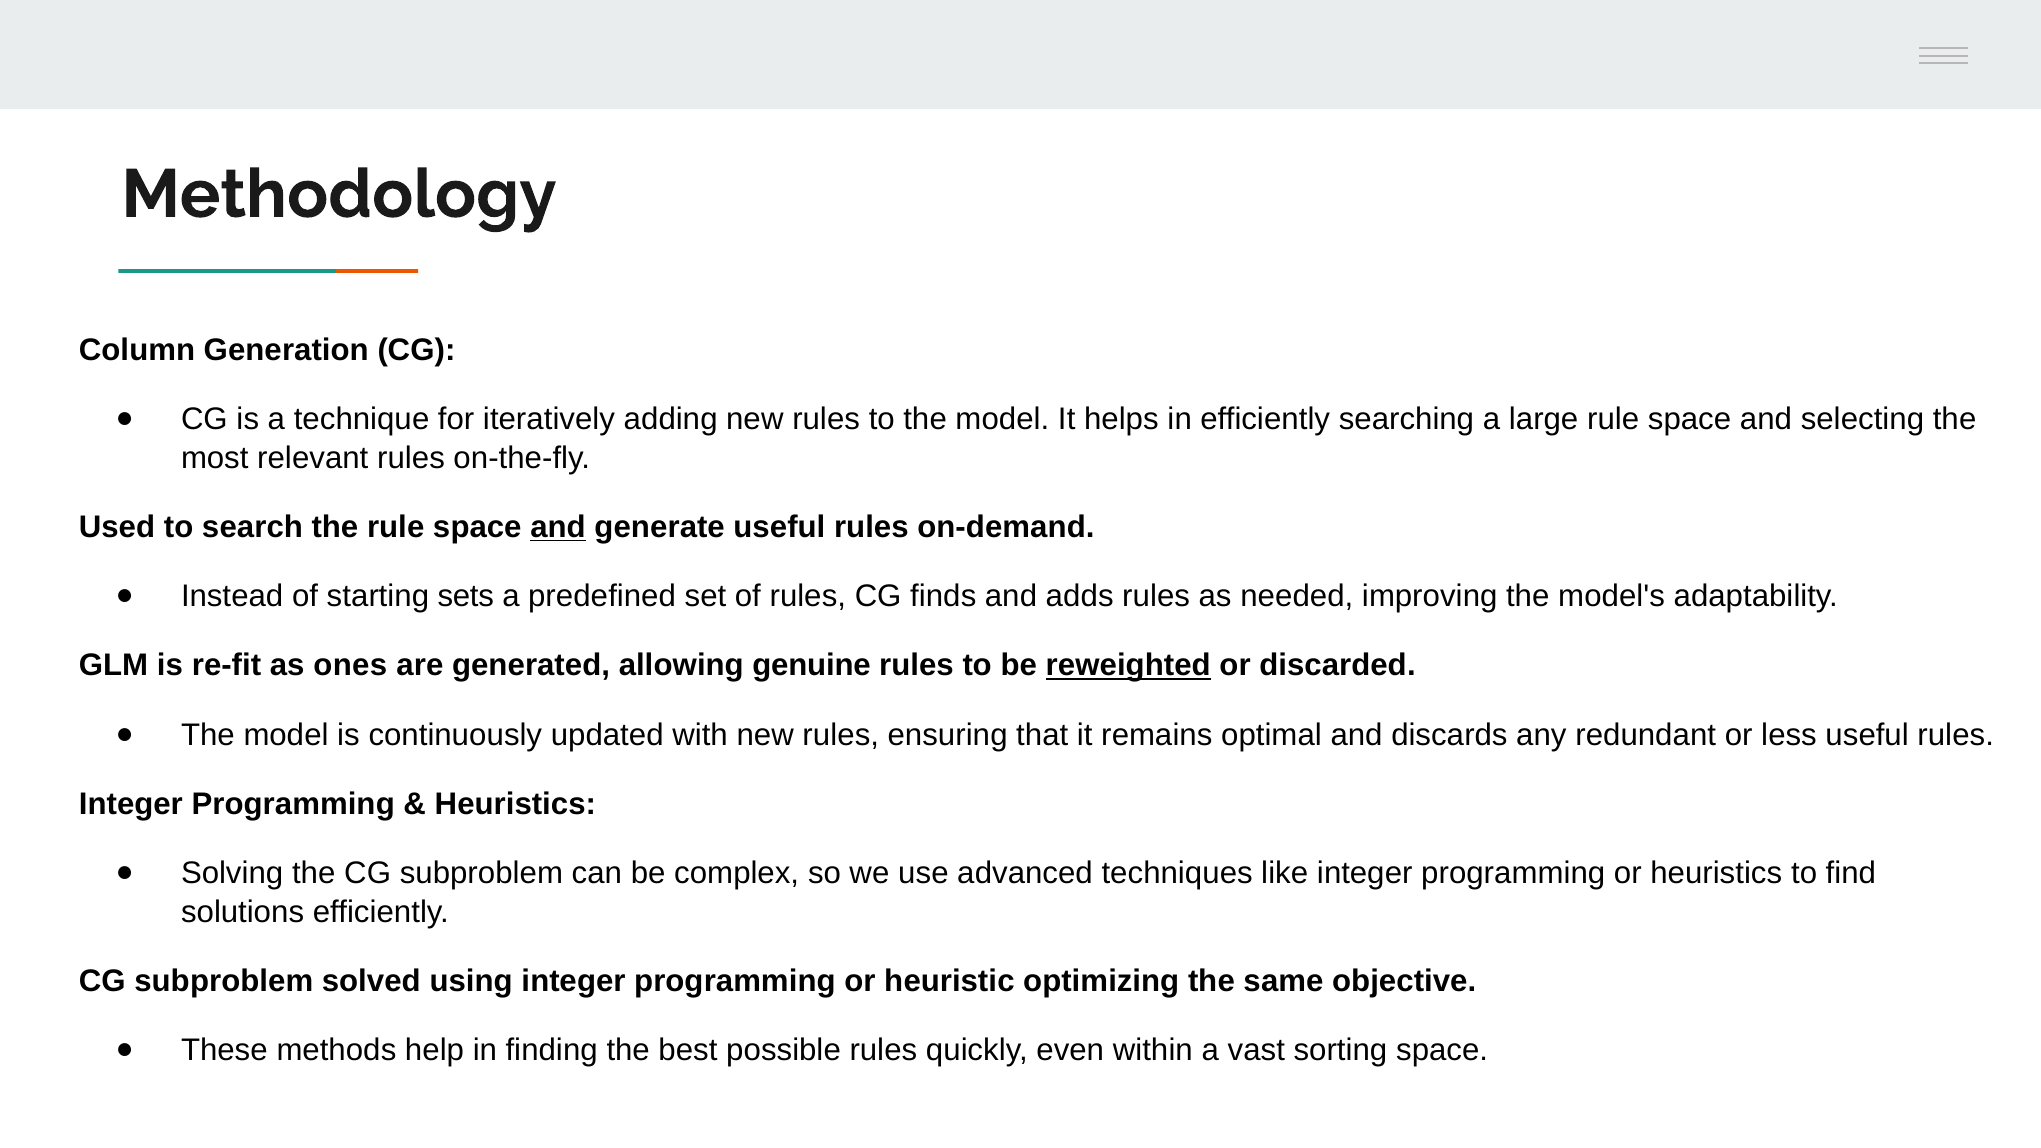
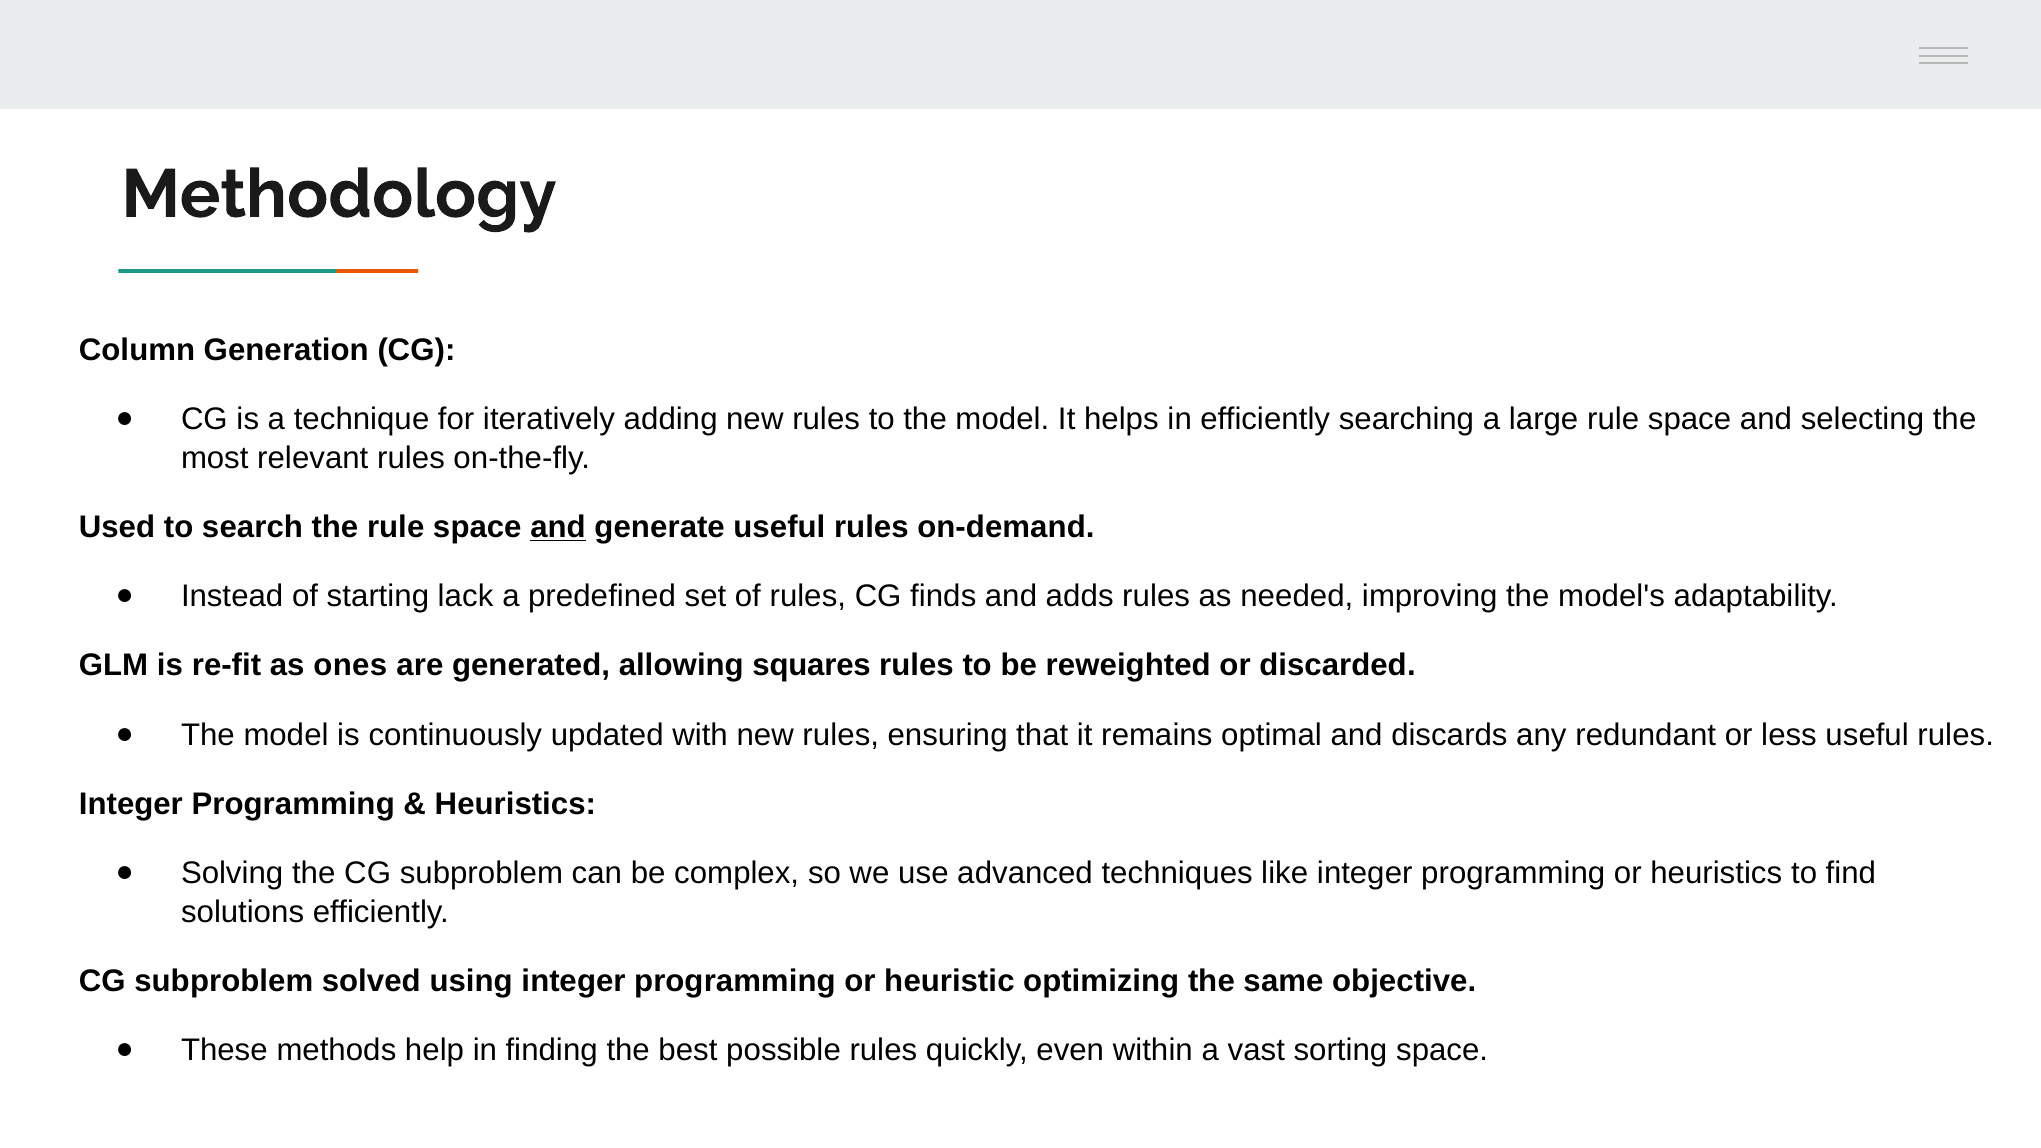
sets: sets -> lack
genuine: genuine -> squares
reweighted underline: present -> none
